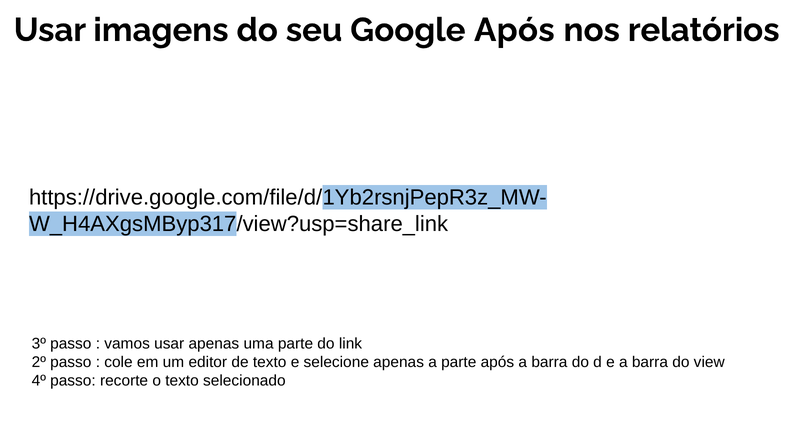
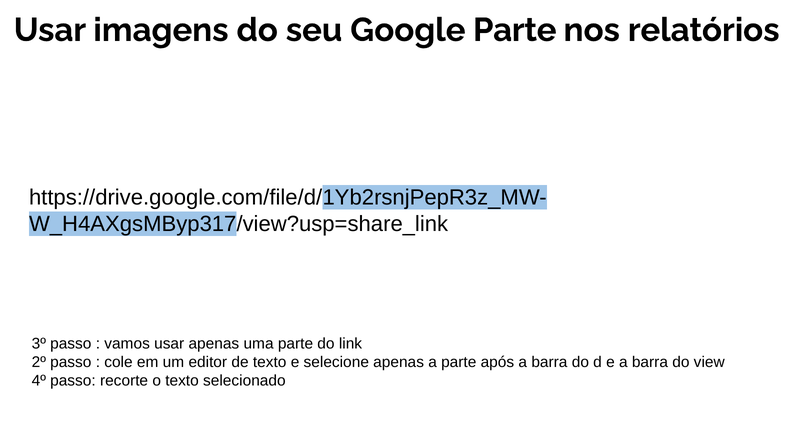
Google Após: Após -> Parte
